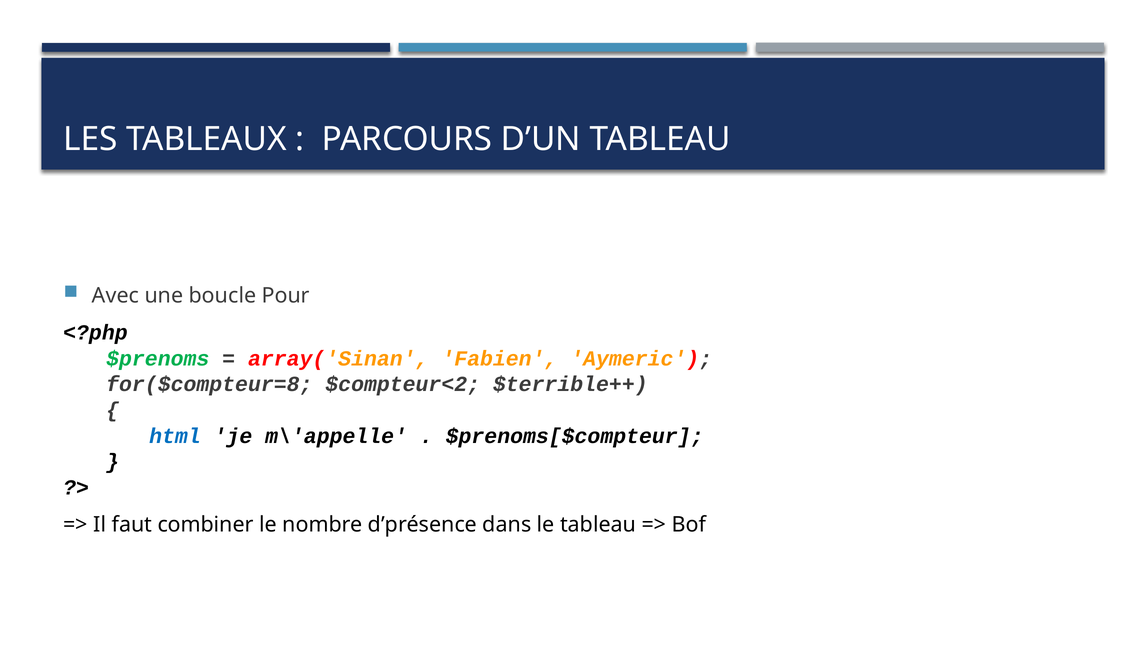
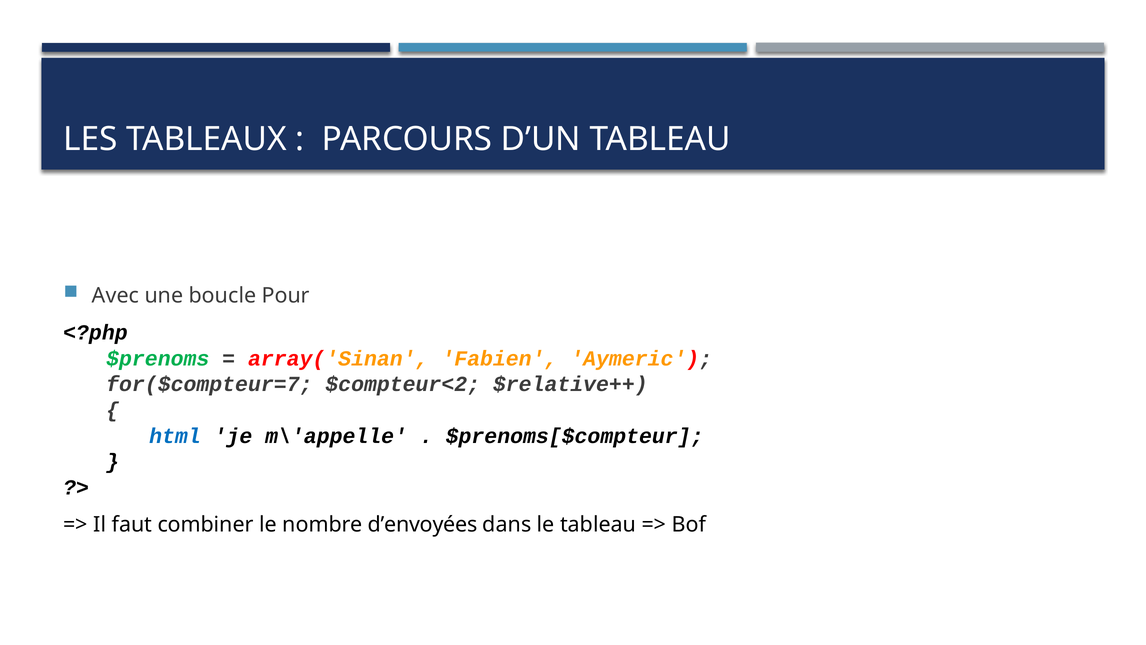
for($compteur=8: for($compteur=8 -> for($compteur=7
$terrible++: $terrible++ -> $relative++
d’présence: d’présence -> d’envoyées
